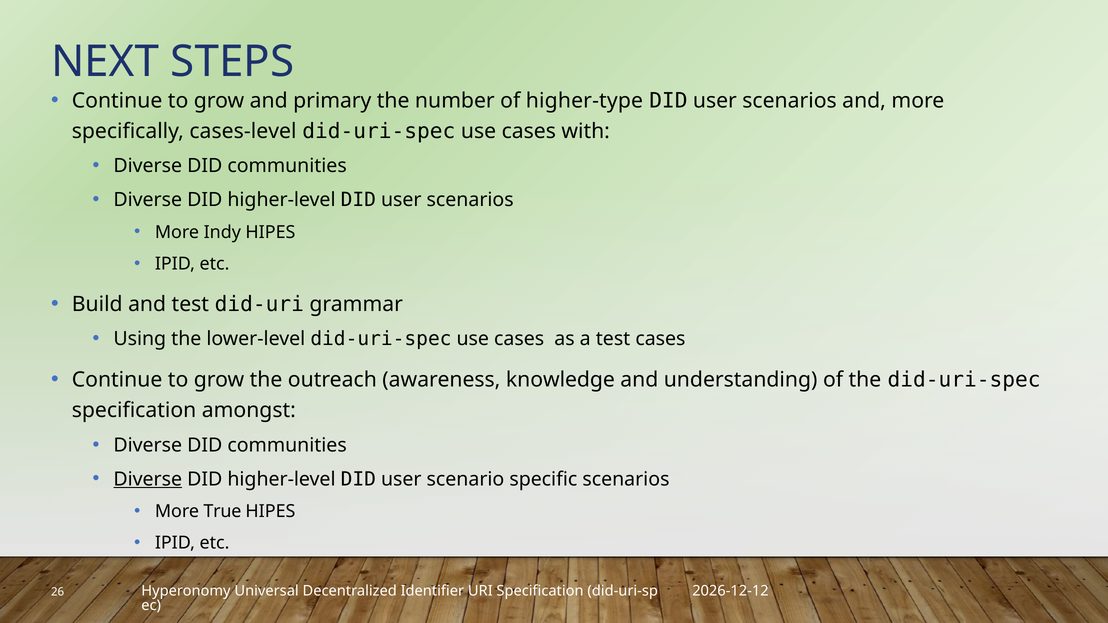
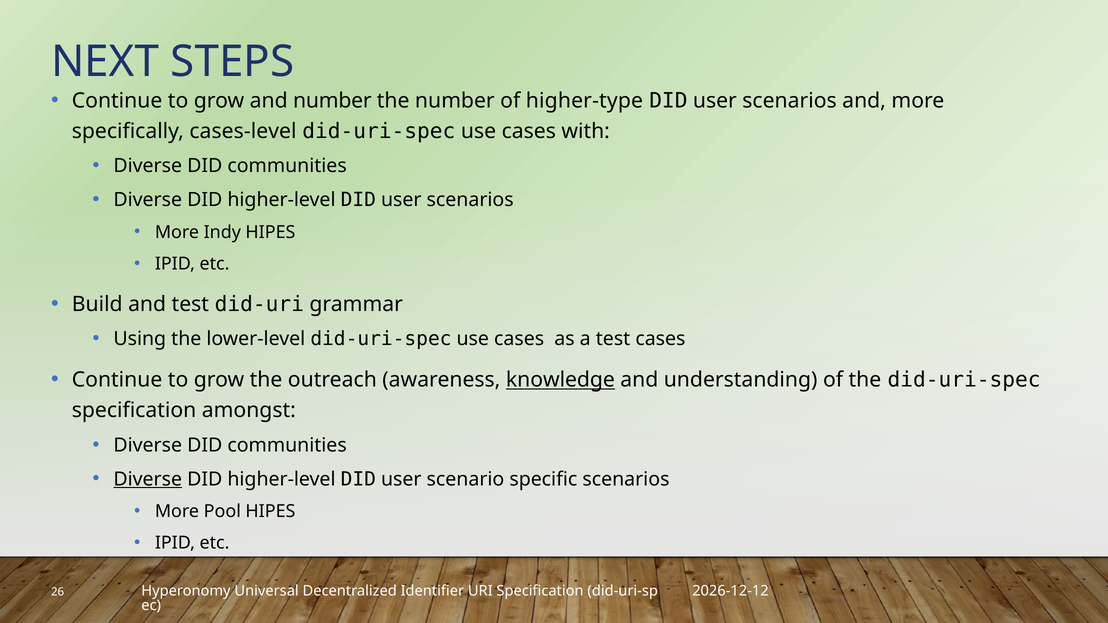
and primary: primary -> number
knowledge underline: none -> present
True: True -> Pool
